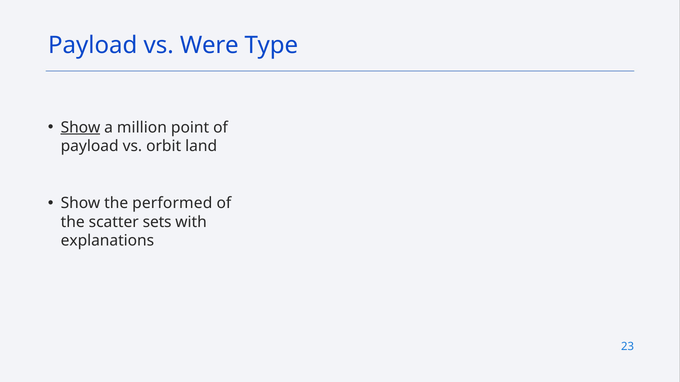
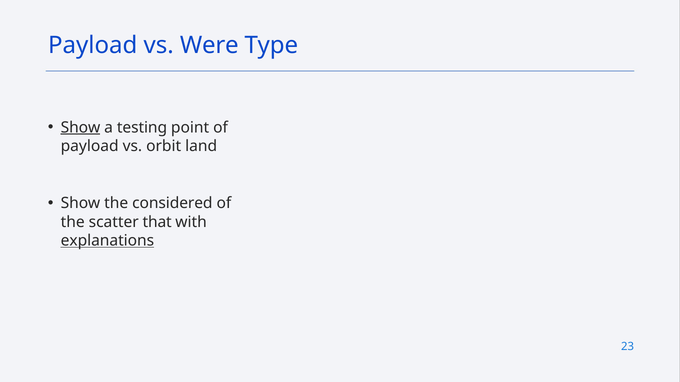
million: million -> testing
performed: performed -> considered
sets: sets -> that
explanations underline: none -> present
